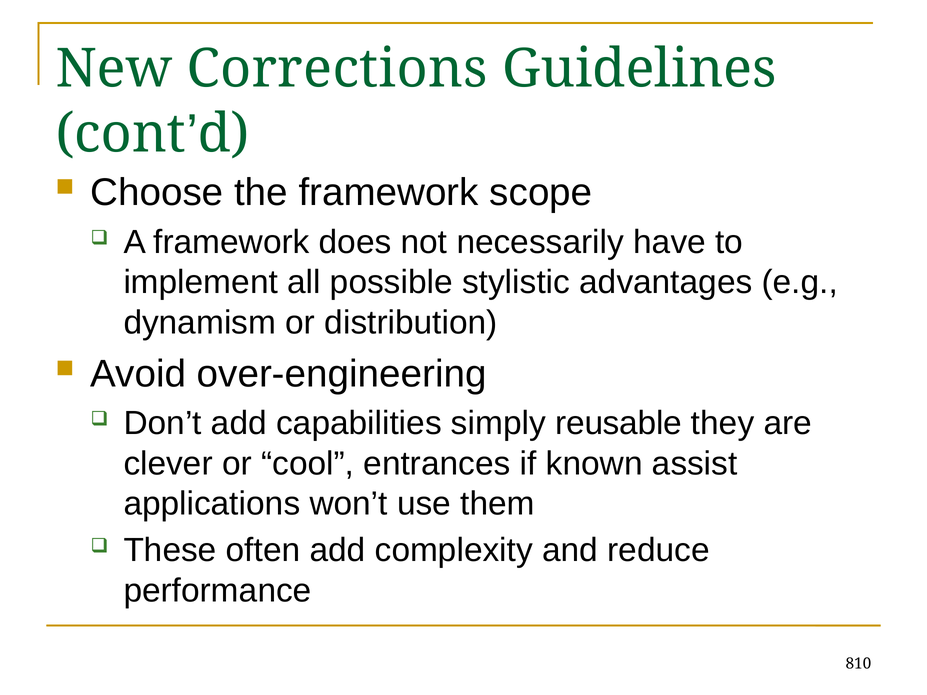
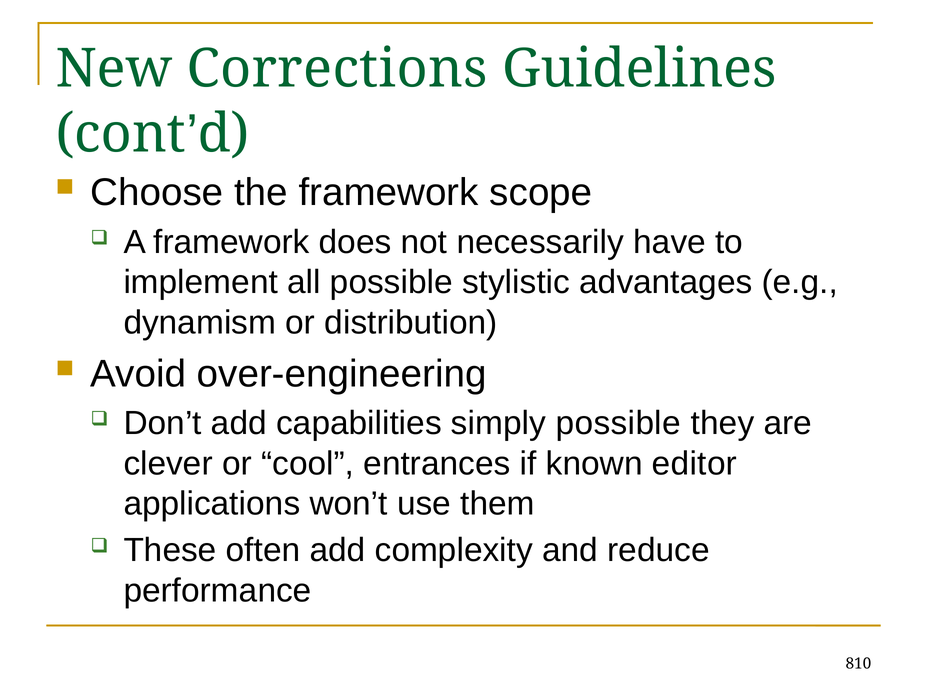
simply reusable: reusable -> possible
assist: assist -> editor
